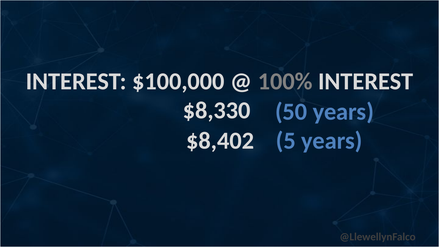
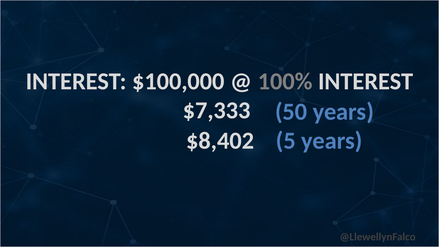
$8,330: $8,330 -> $7,333
